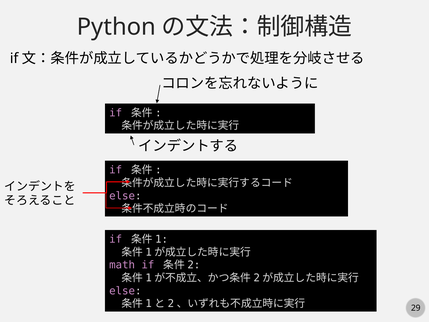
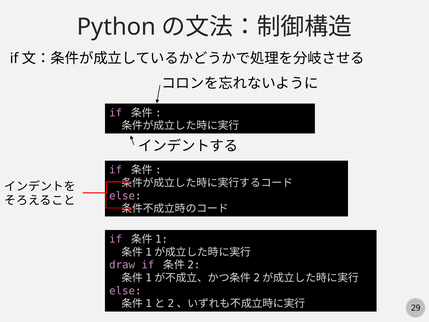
math: math -> draw
